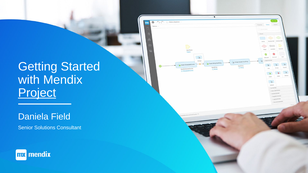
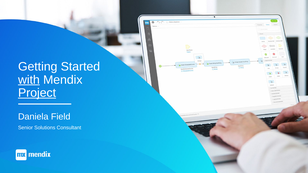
with underline: none -> present
